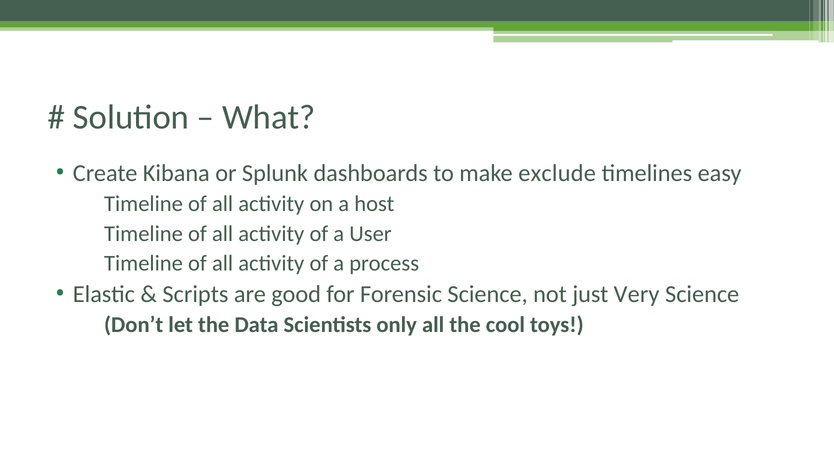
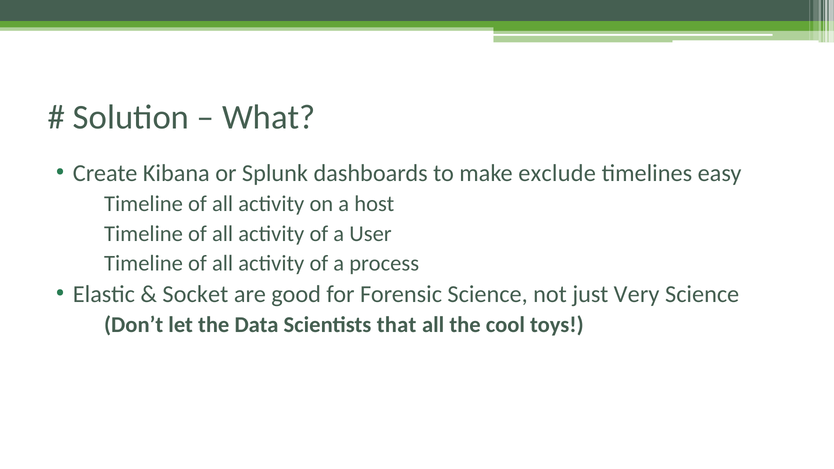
Scripts: Scripts -> Socket
only: only -> that
